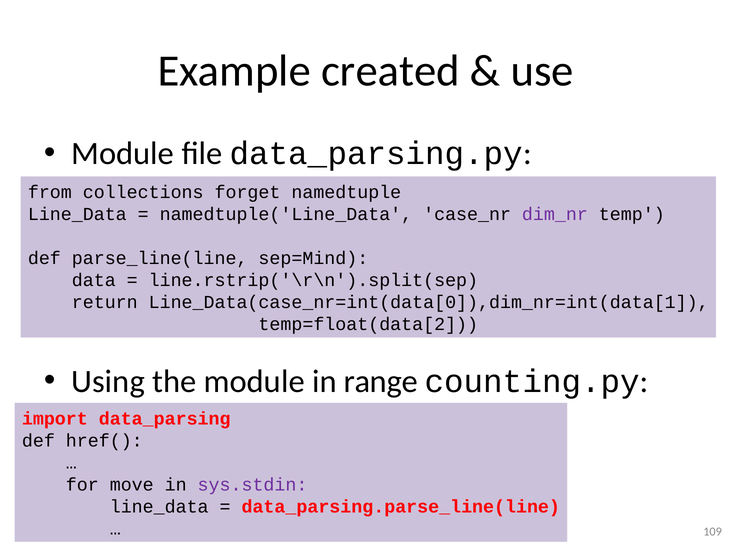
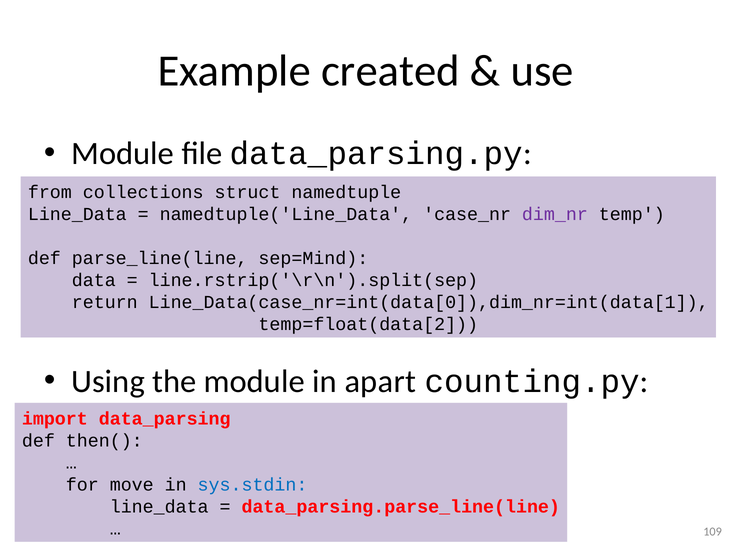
forget: forget -> struct
range: range -> apart
href(: href( -> then(
sys.stdin colour: purple -> blue
